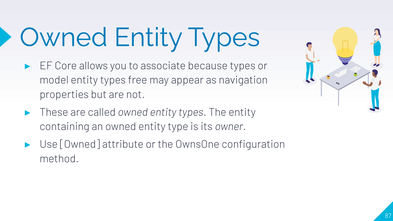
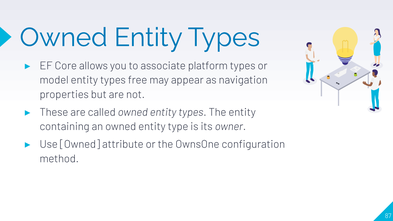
because: because -> platform
